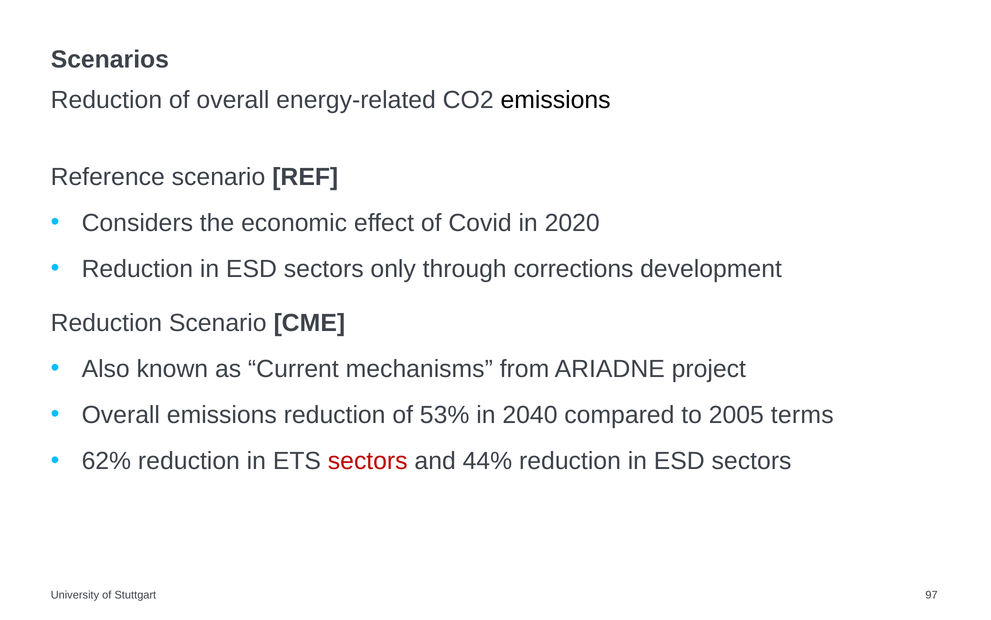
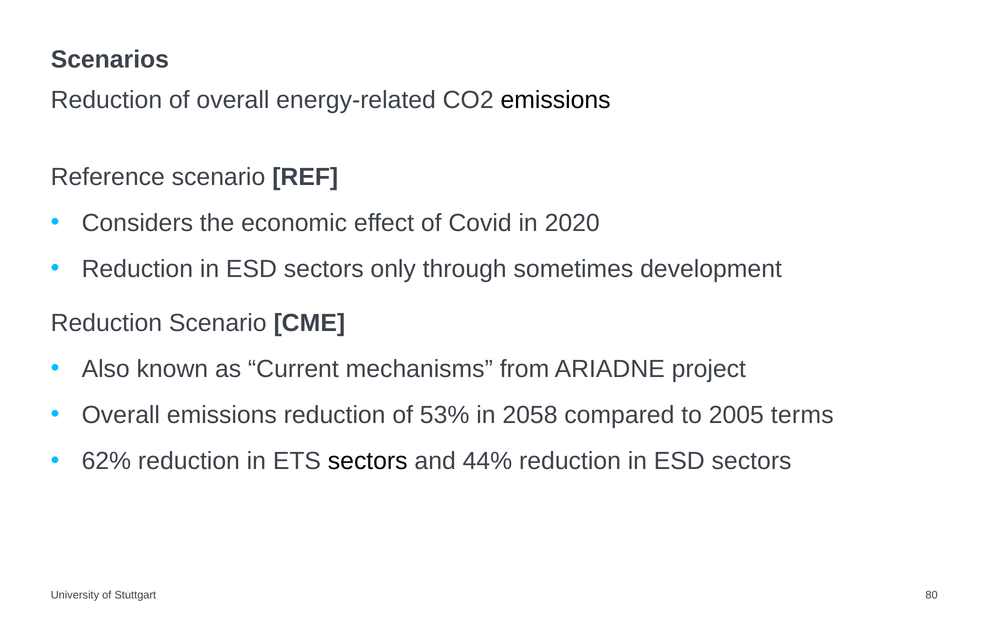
corrections: corrections -> sometimes
2040: 2040 -> 2058
sectors at (368, 461) colour: red -> black
97: 97 -> 80
